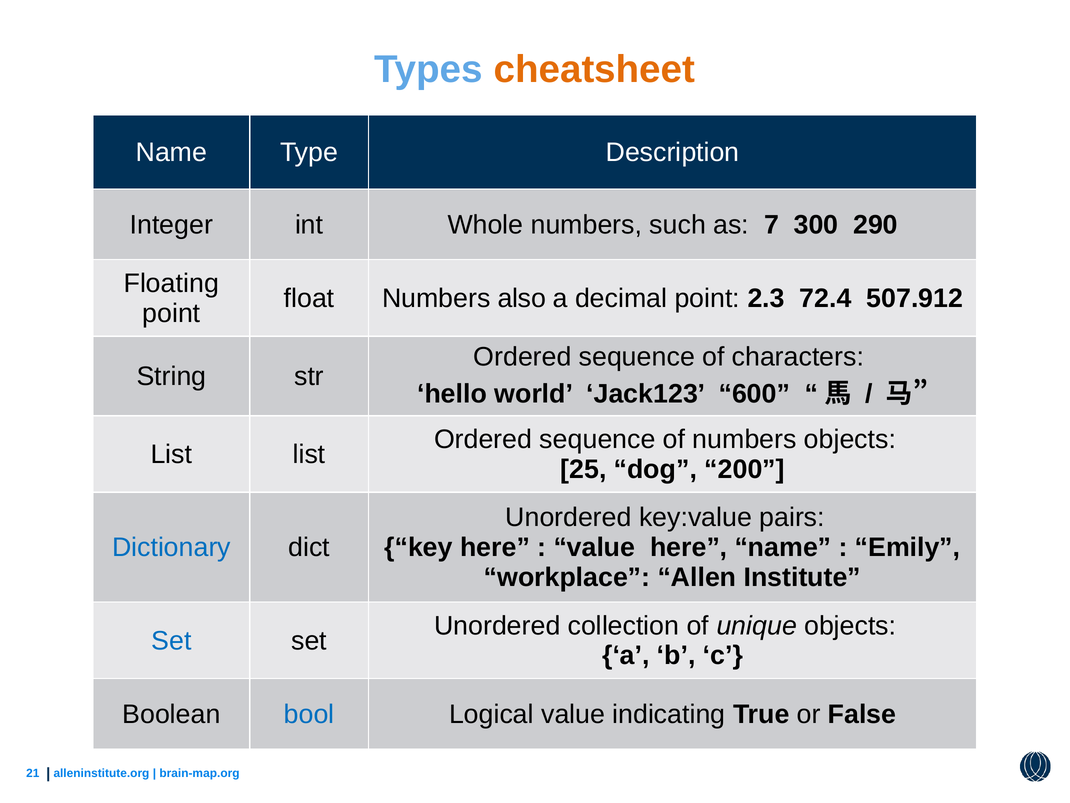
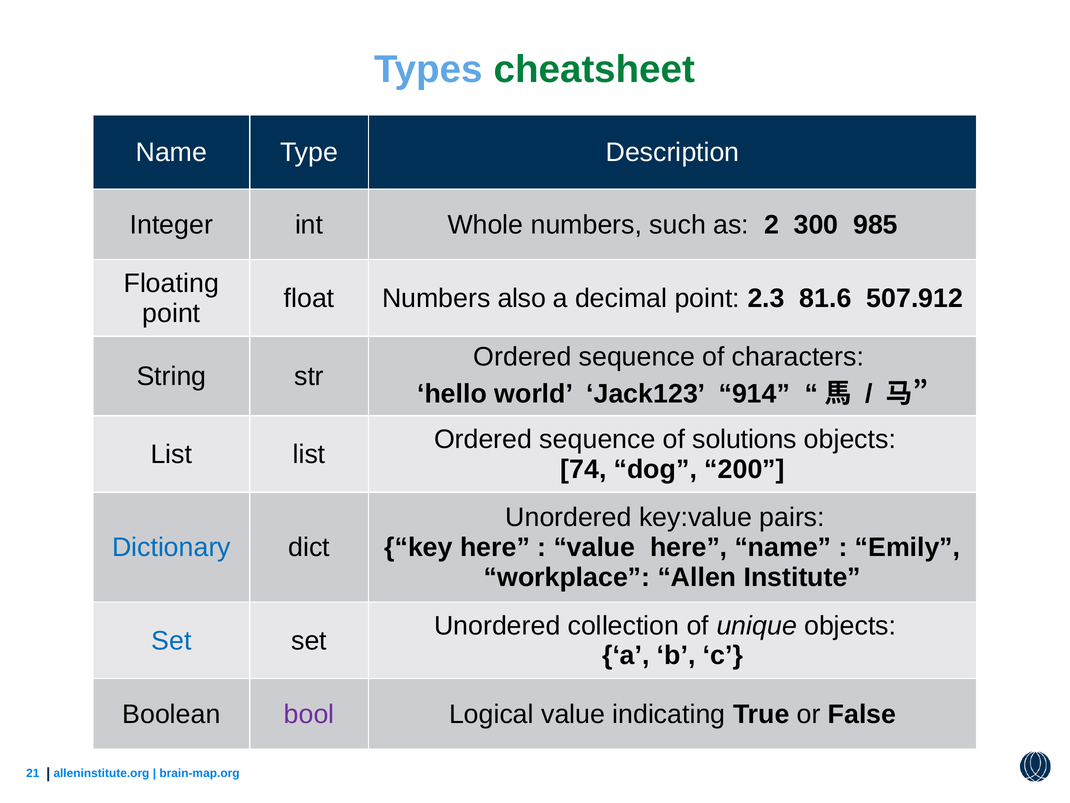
cheatsheet colour: orange -> green
7: 7 -> 2
290: 290 -> 985
72.4: 72.4 -> 81.6
600: 600 -> 914
of numbers: numbers -> solutions
25: 25 -> 74
bool colour: blue -> purple
